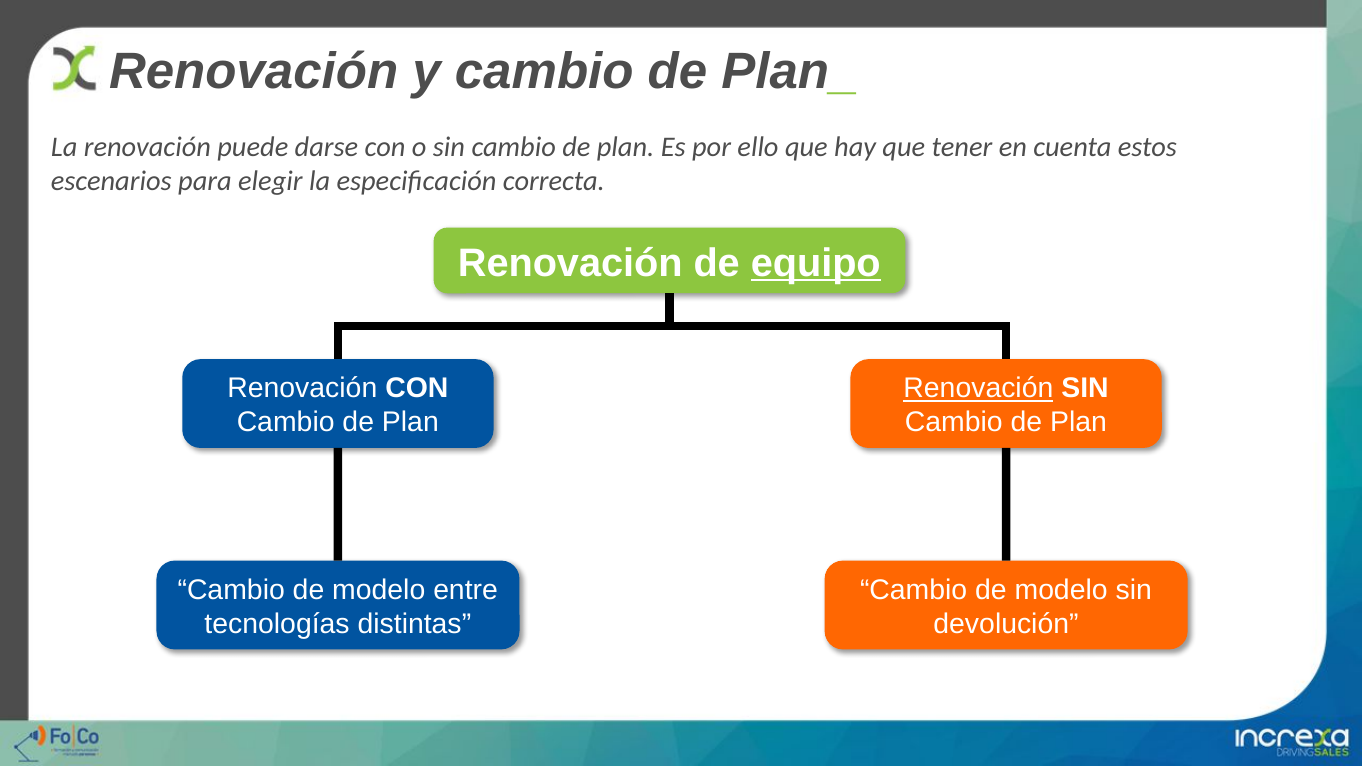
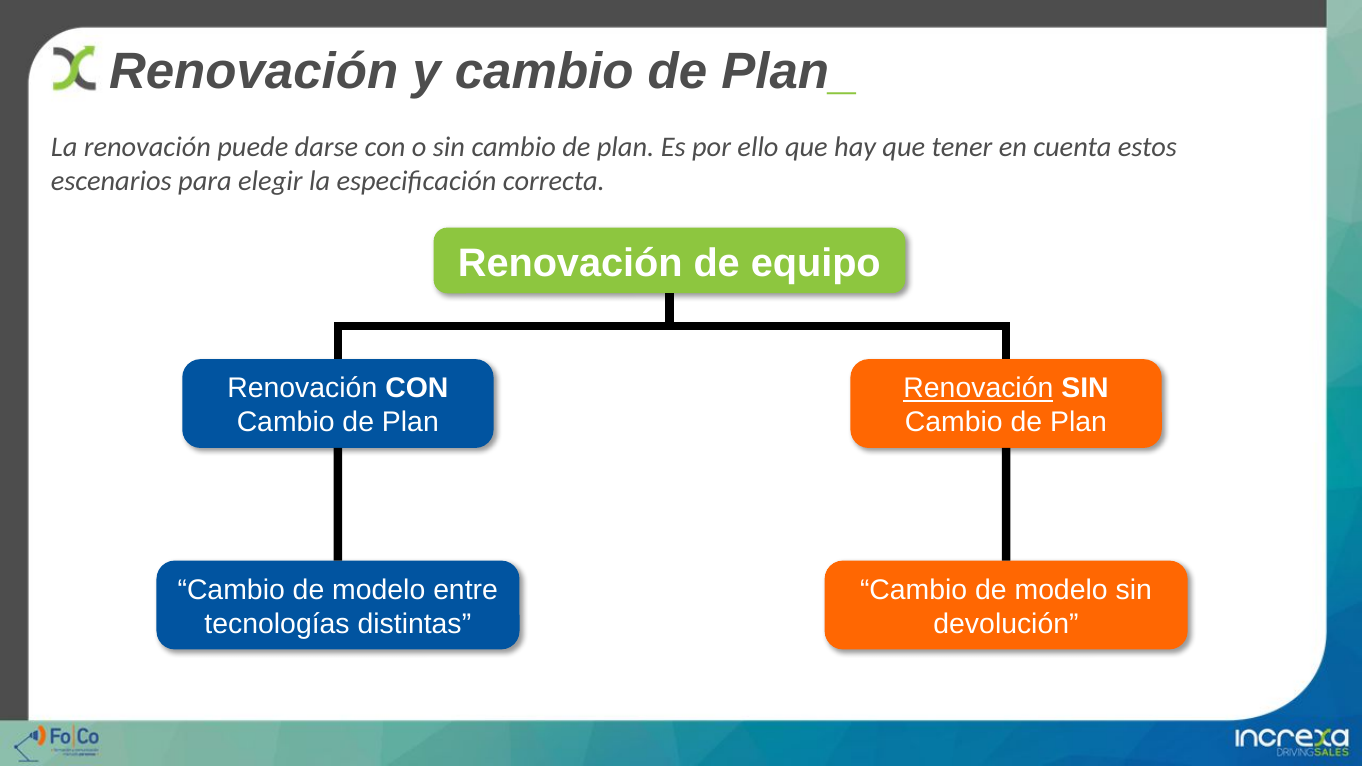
equipo underline: present -> none
